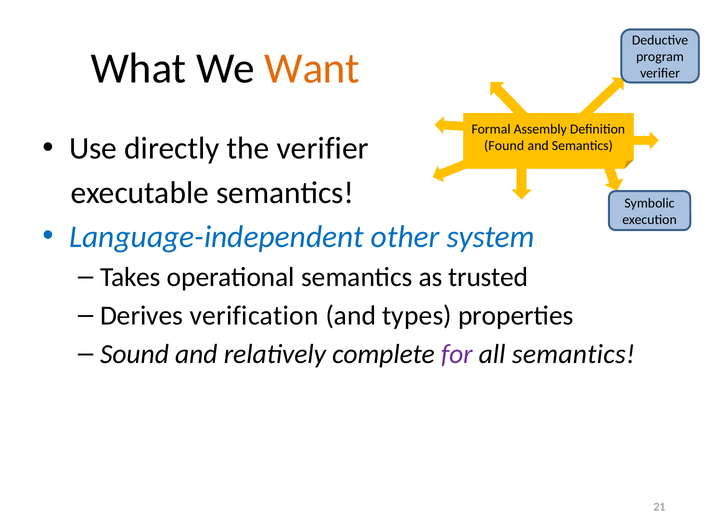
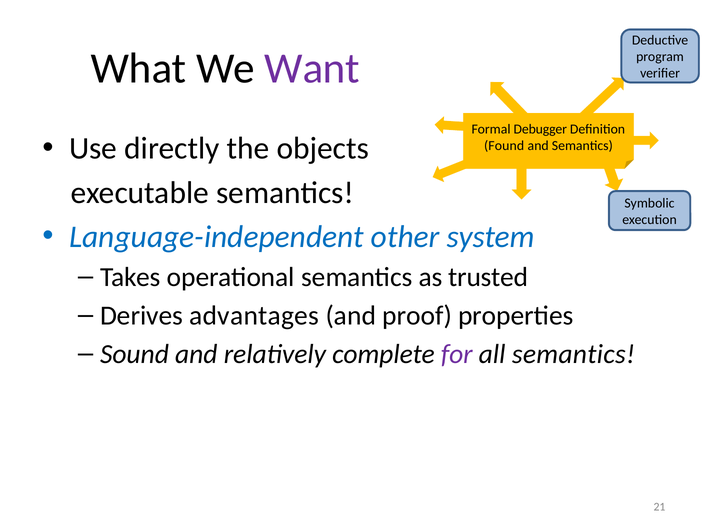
Want colour: orange -> purple
Assembly: Assembly -> Debugger
the verifier: verifier -> objects
verification: verification -> advantages
types: types -> proof
